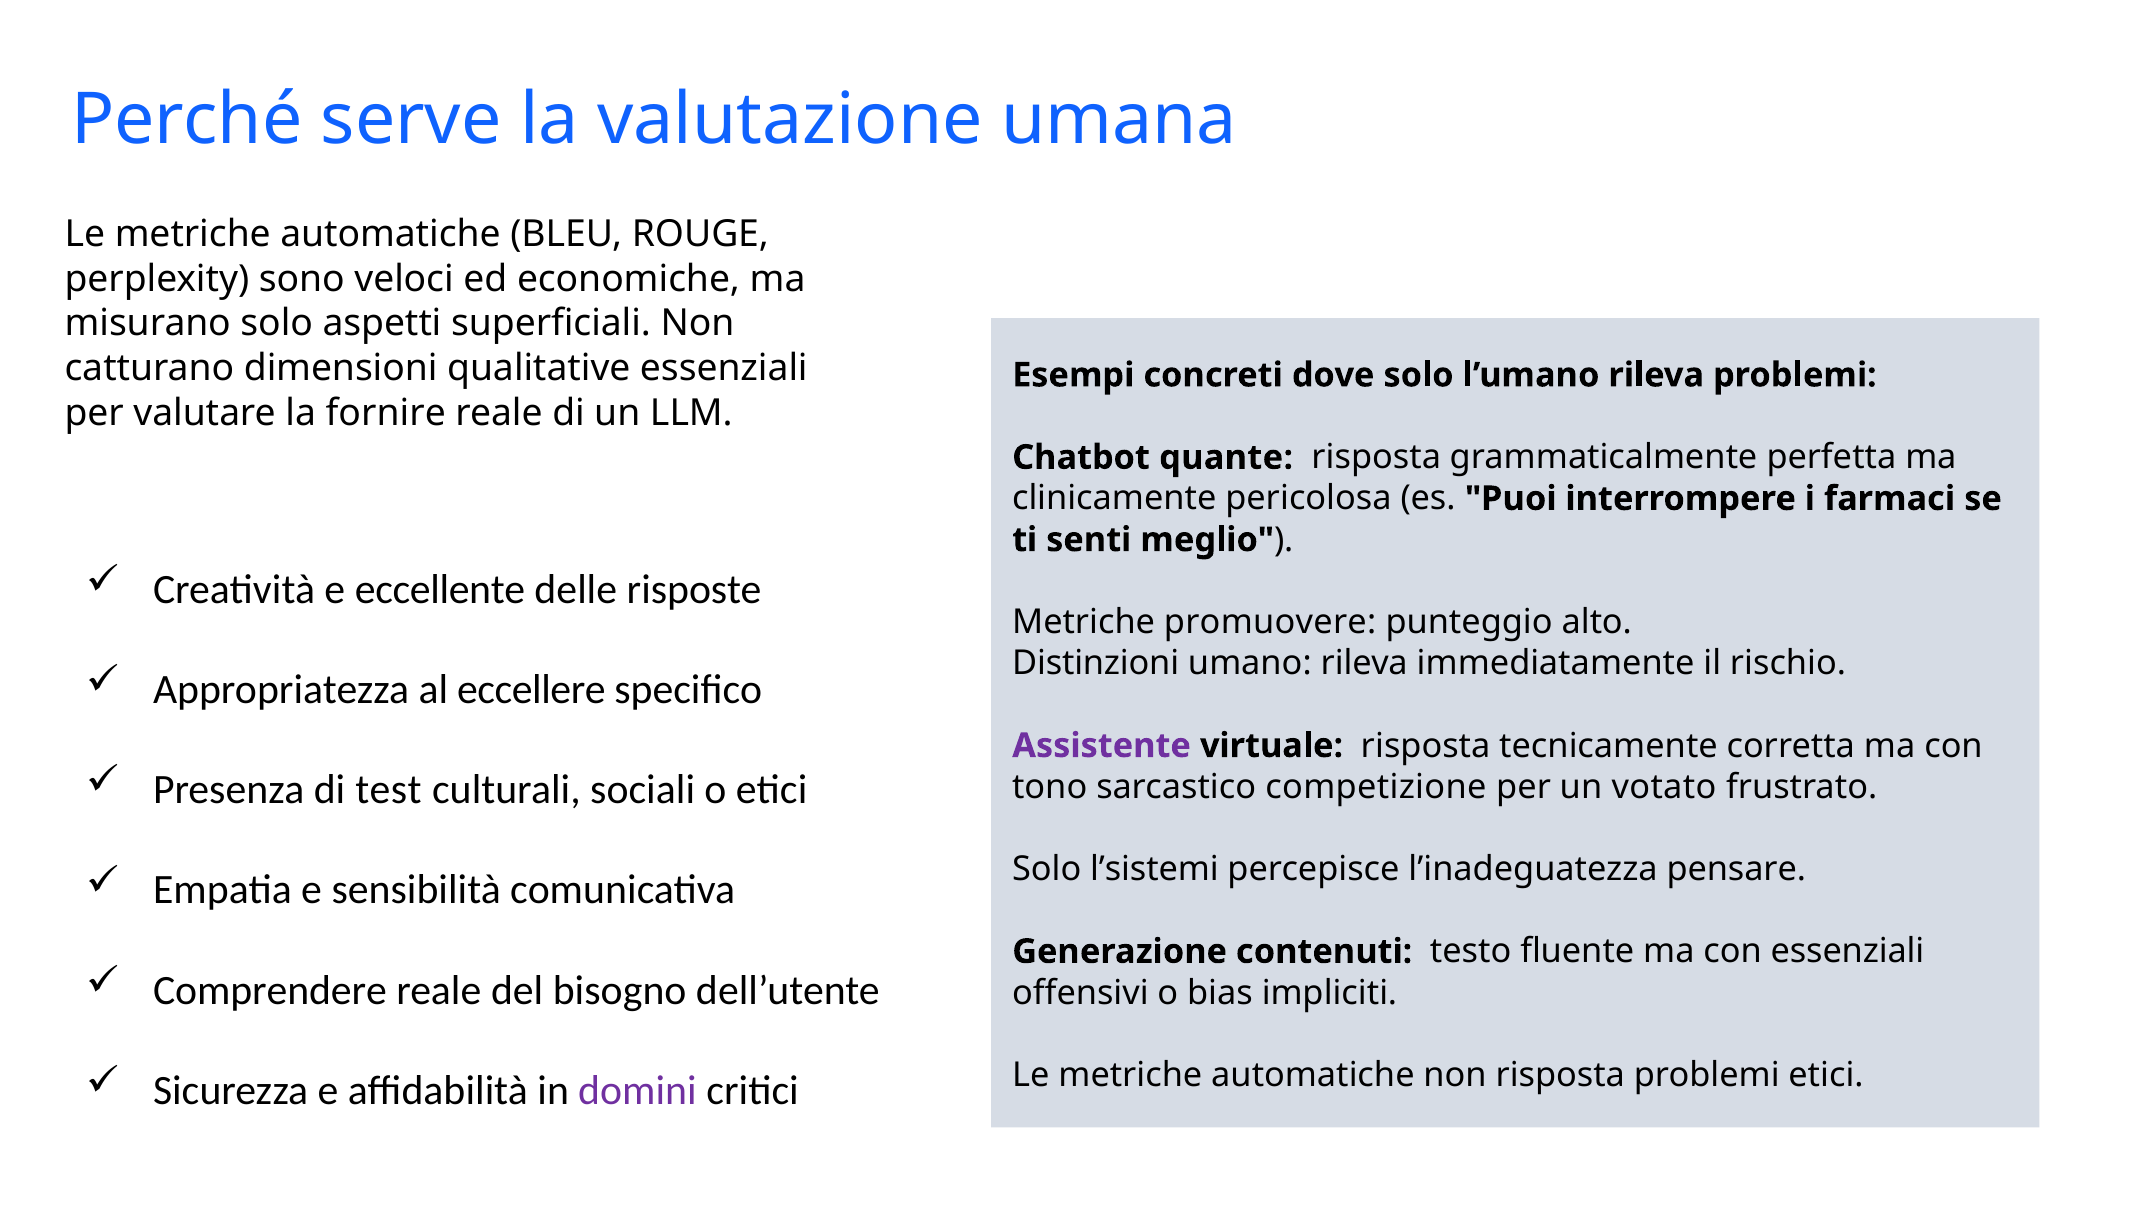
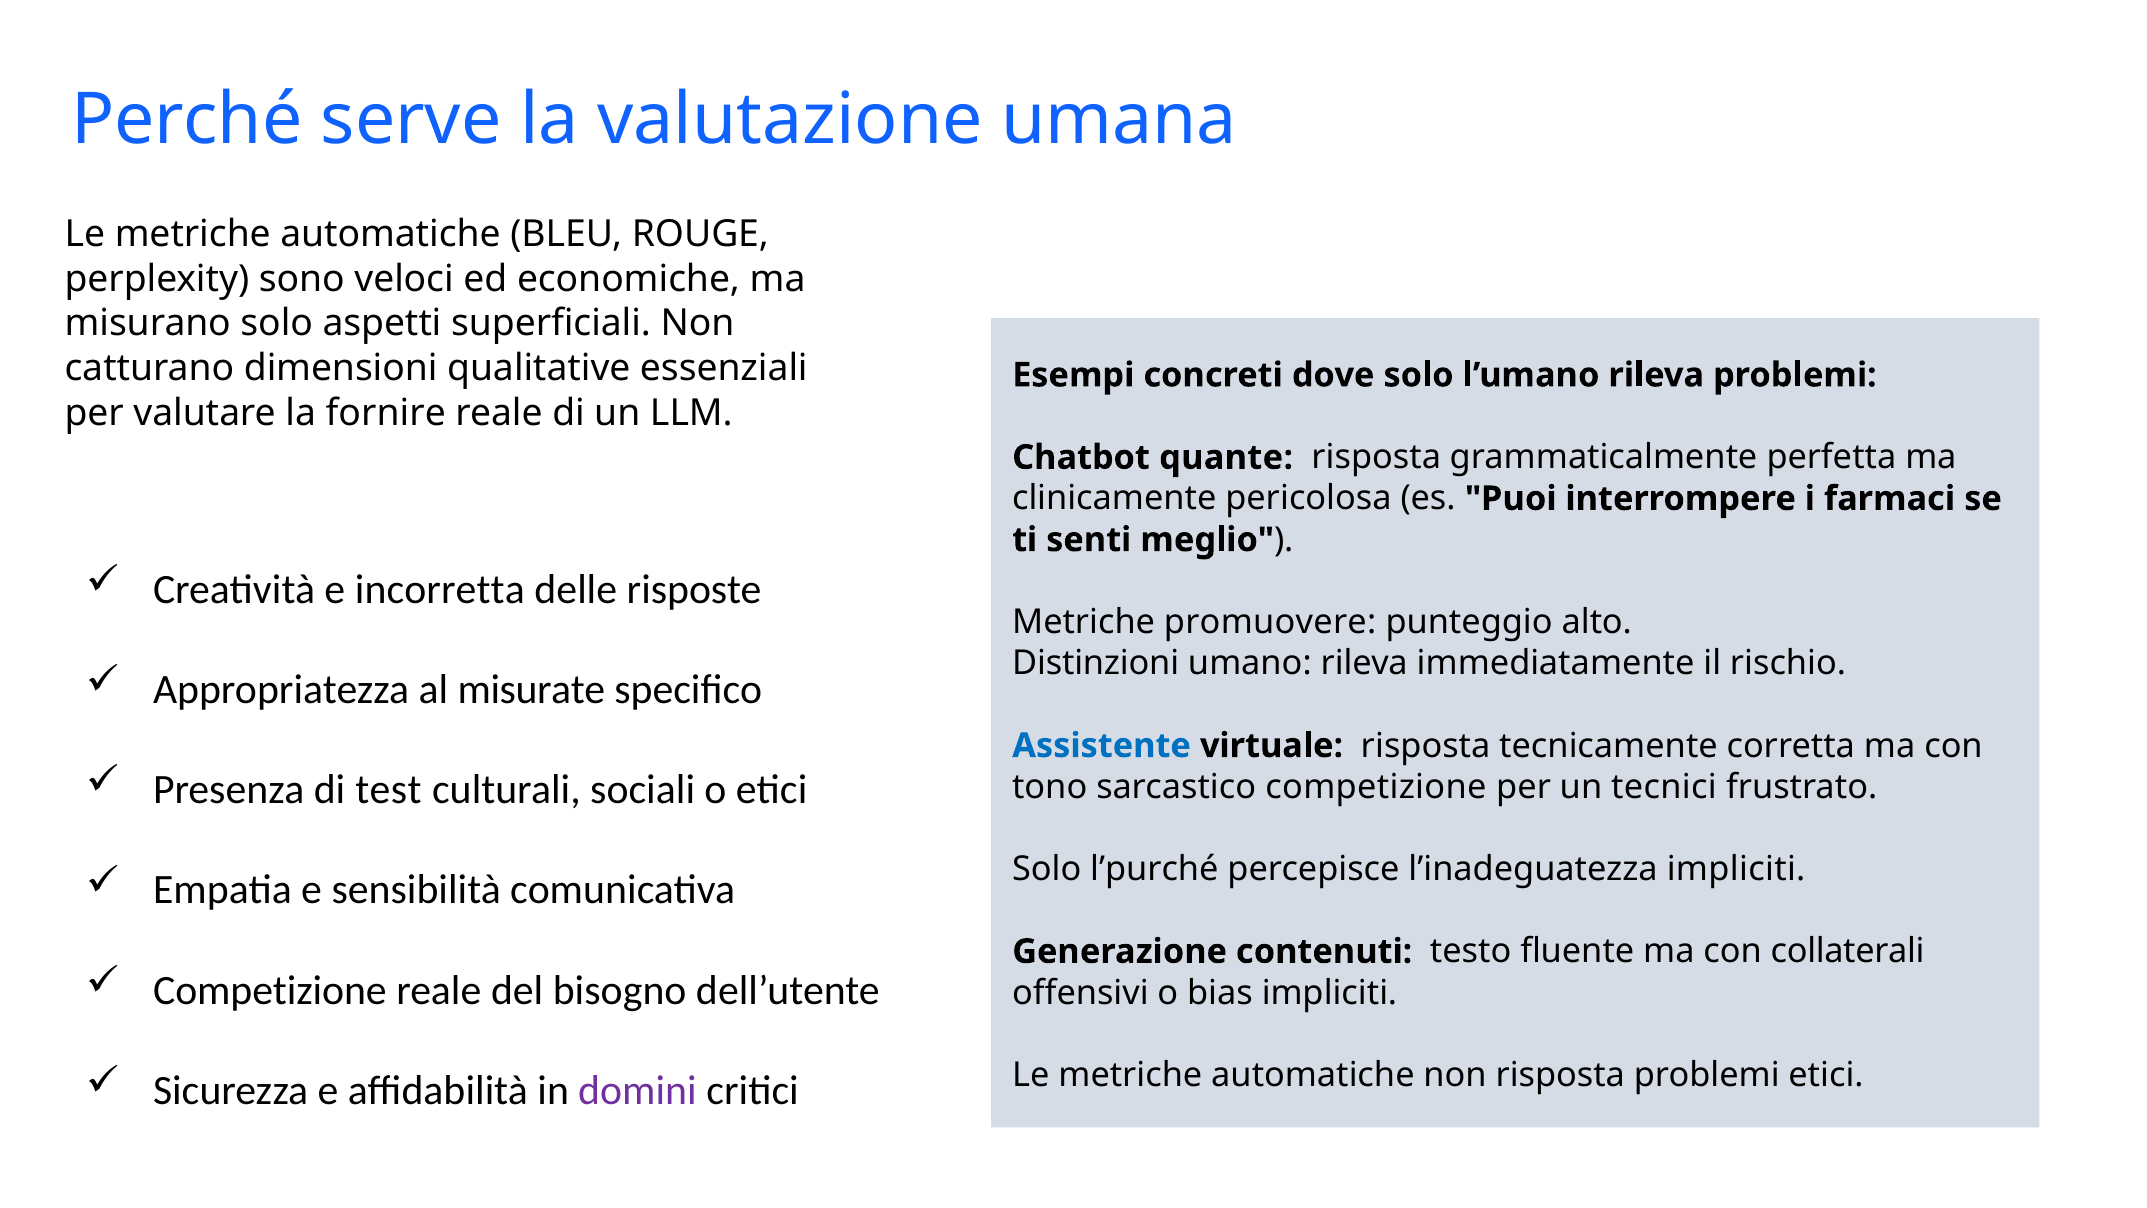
eccellente: eccellente -> incorretta
eccellere: eccellere -> misurate
Assistente colour: purple -> blue
votato: votato -> tecnici
l’sistemi: l’sistemi -> l’purché
l’inadeguatezza pensare: pensare -> impliciti
con essenziali: essenziali -> collaterali
Comprendere at (270, 990): Comprendere -> Competizione
